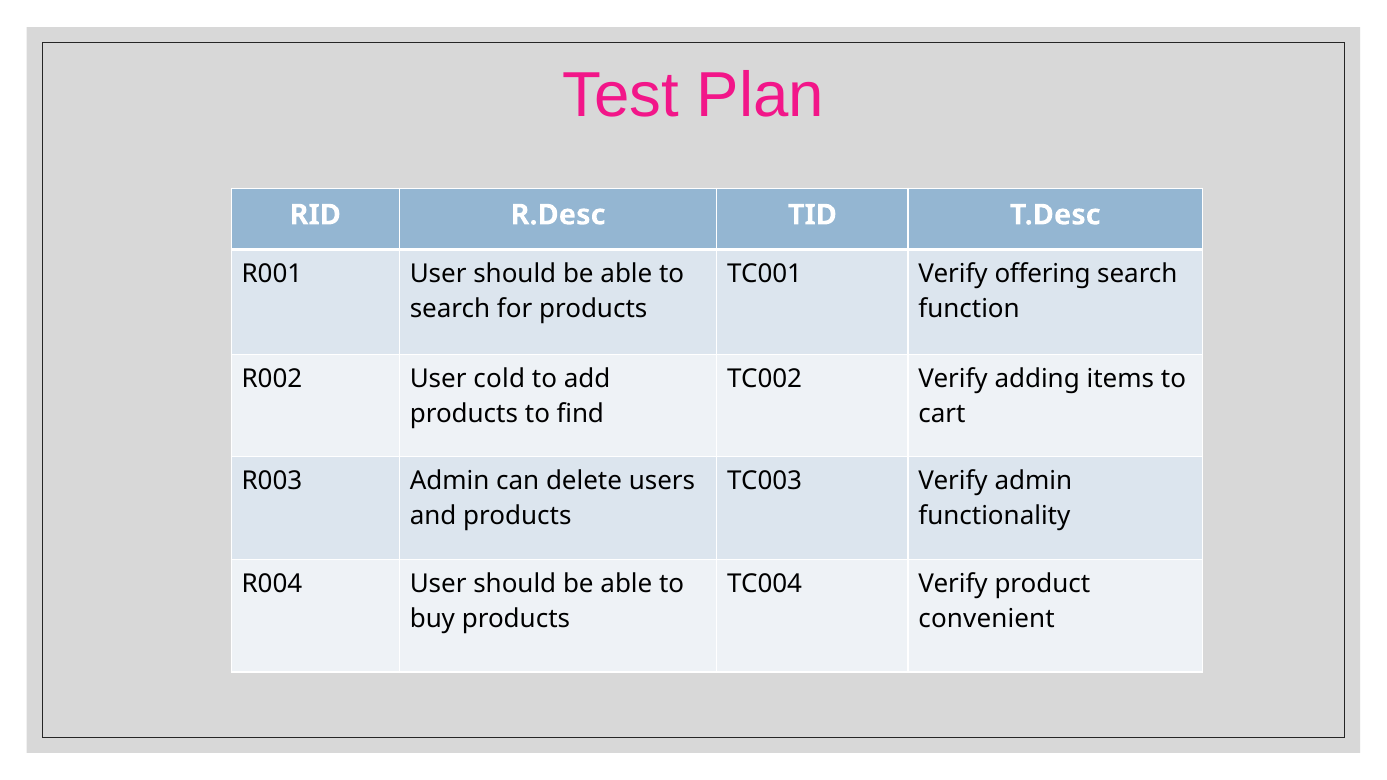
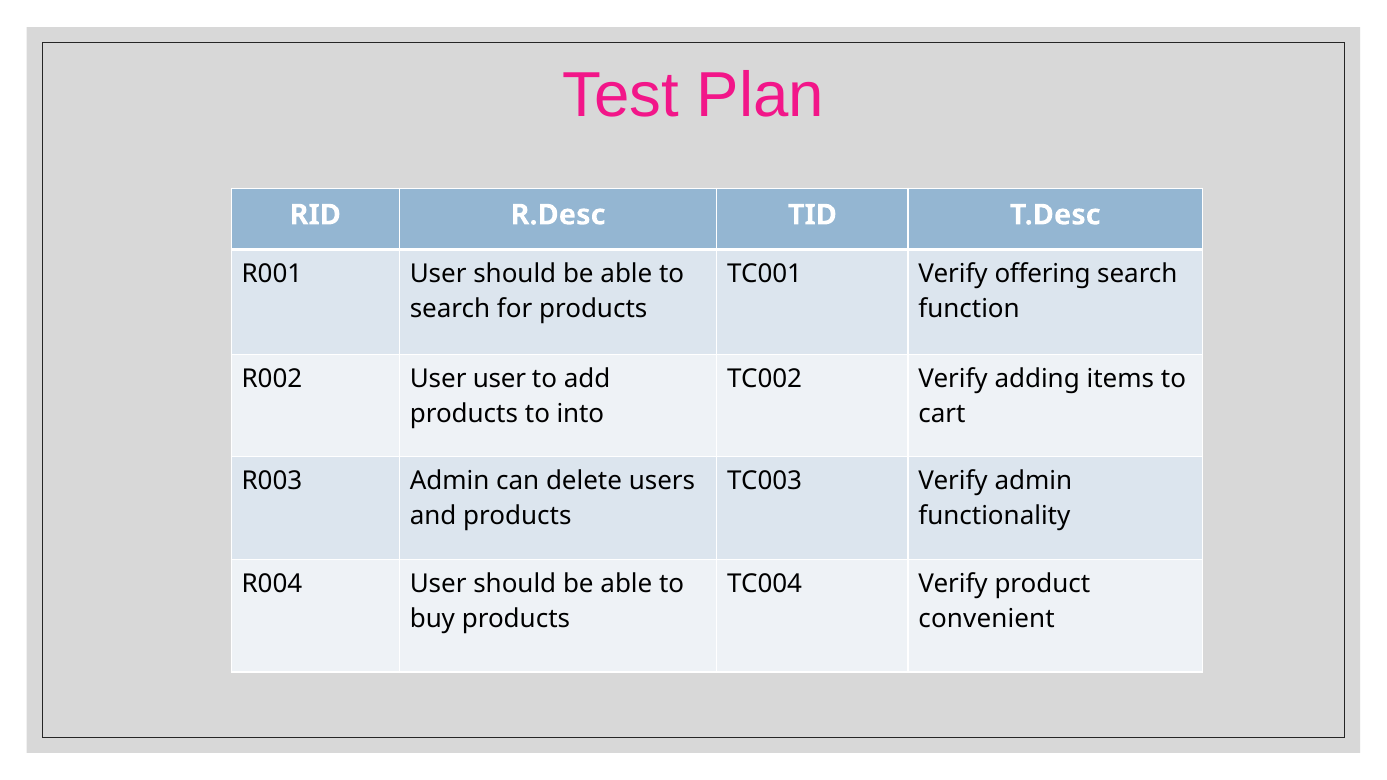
User cold: cold -> user
find: find -> into
